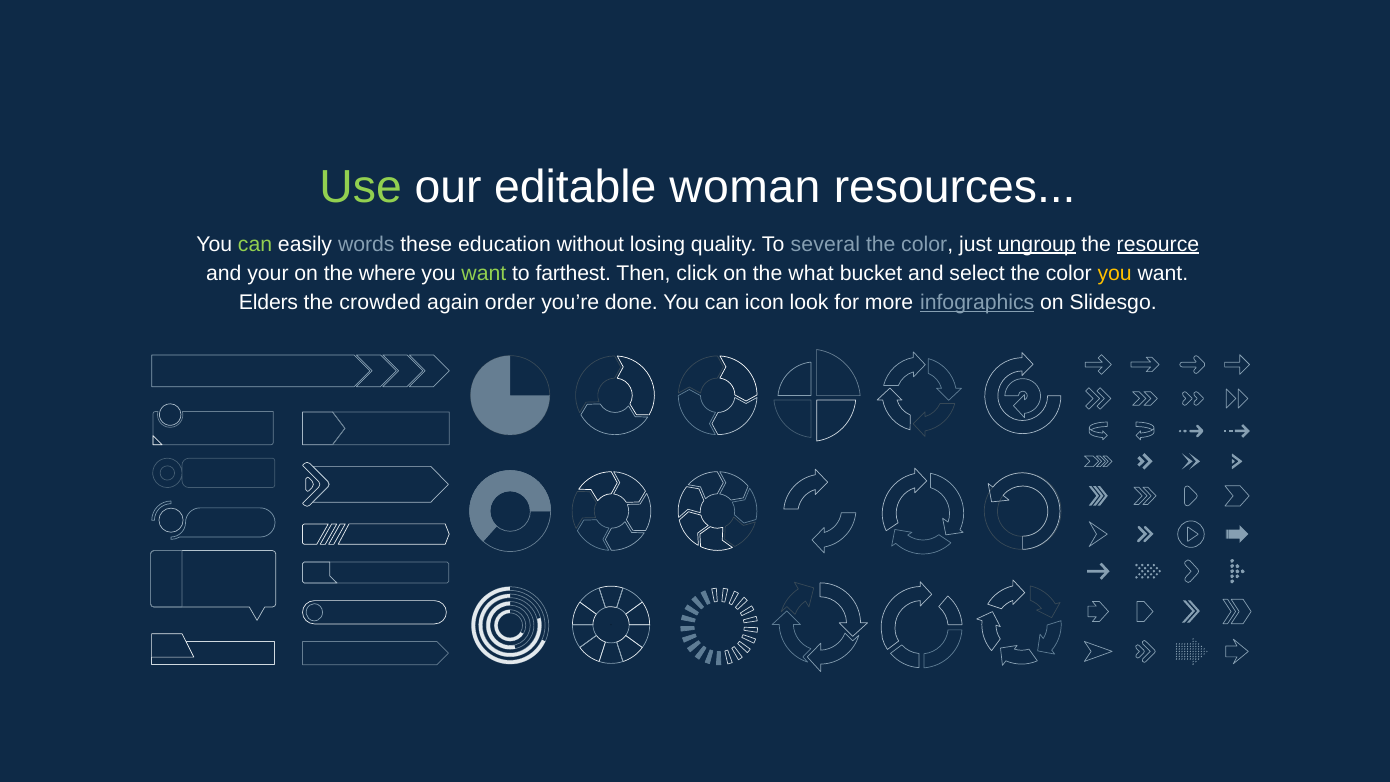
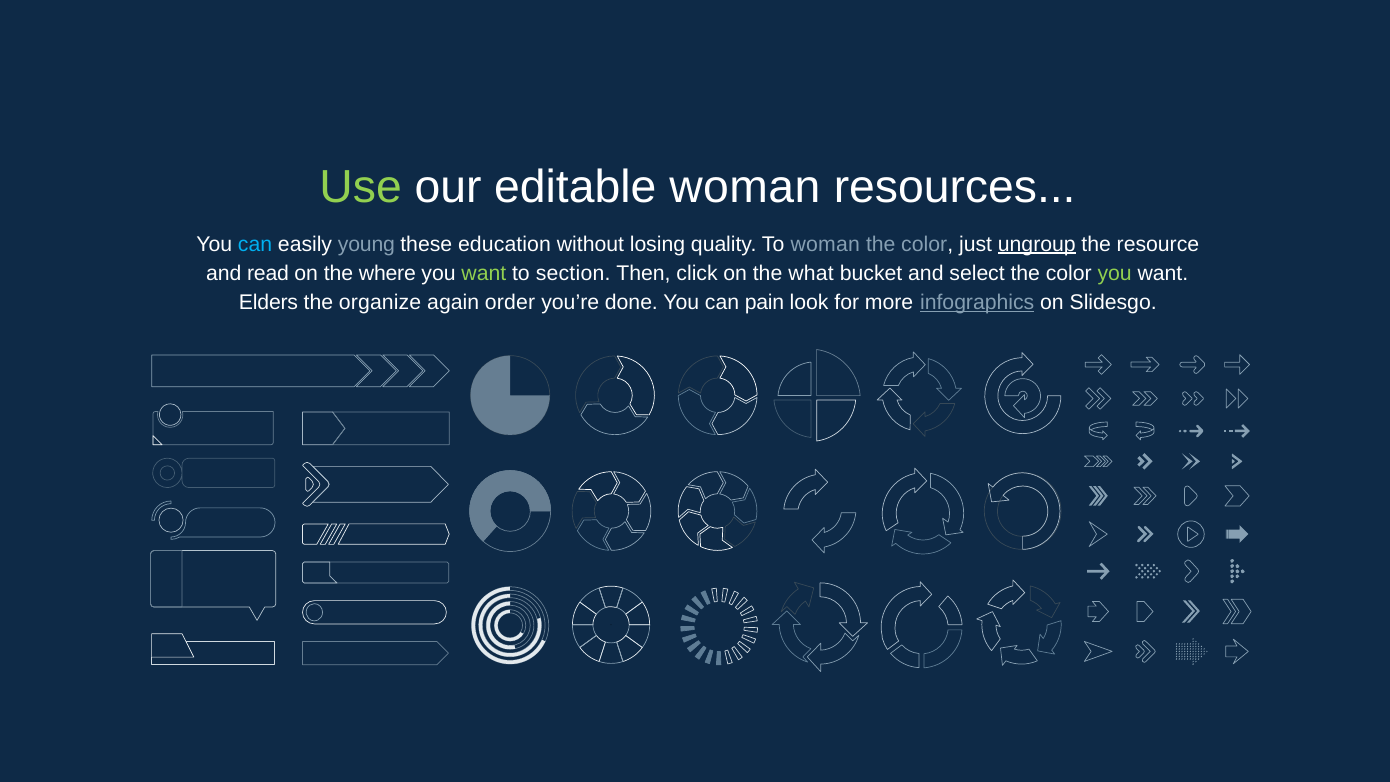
can at (255, 244) colour: light green -> light blue
words: words -> young
To several: several -> woman
resource underline: present -> none
your: your -> read
farthest: farthest -> section
you at (1115, 273) colour: yellow -> light green
crowded: crowded -> organize
icon: icon -> pain
